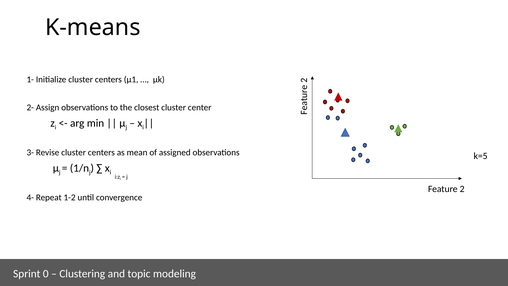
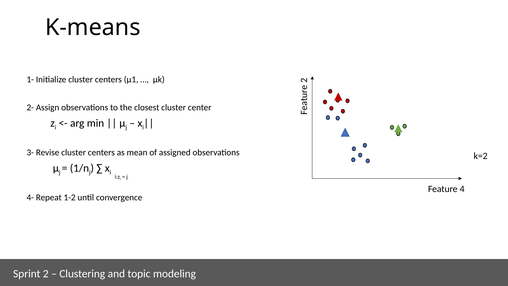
k=5: k=5 -> k=2
Feature 2: 2 -> 4
Sprint 0: 0 -> 2
